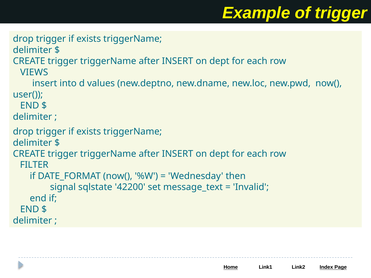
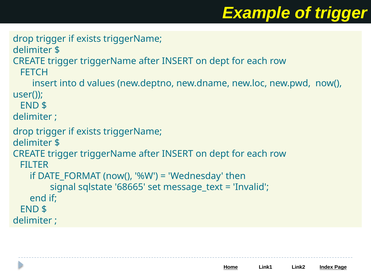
VIEWS: VIEWS -> FETCH
42200: 42200 -> 68665
